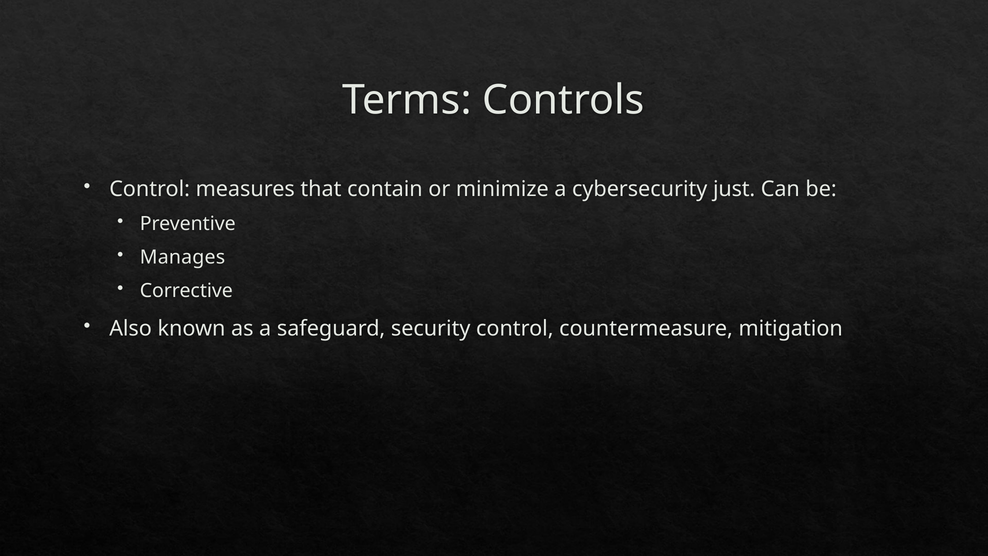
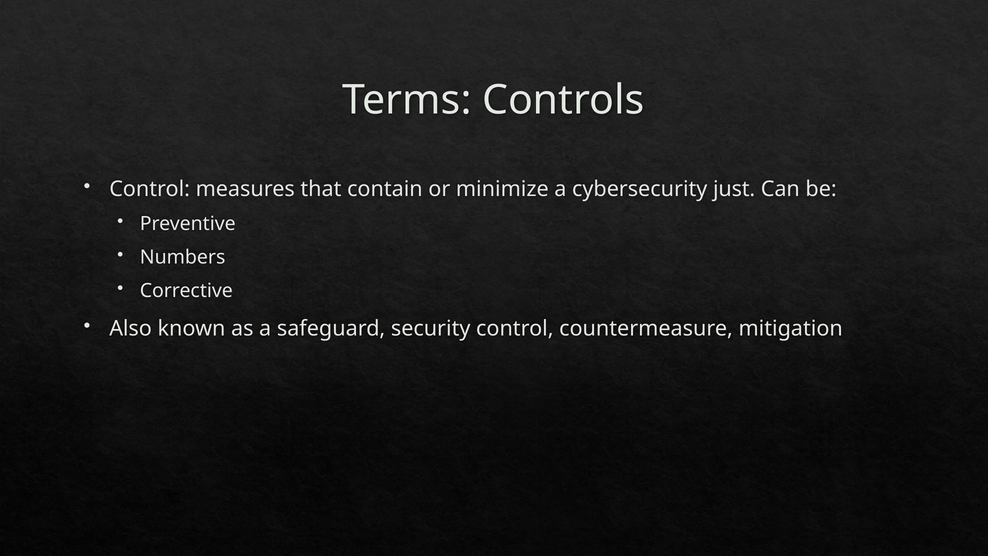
Manages: Manages -> Numbers
